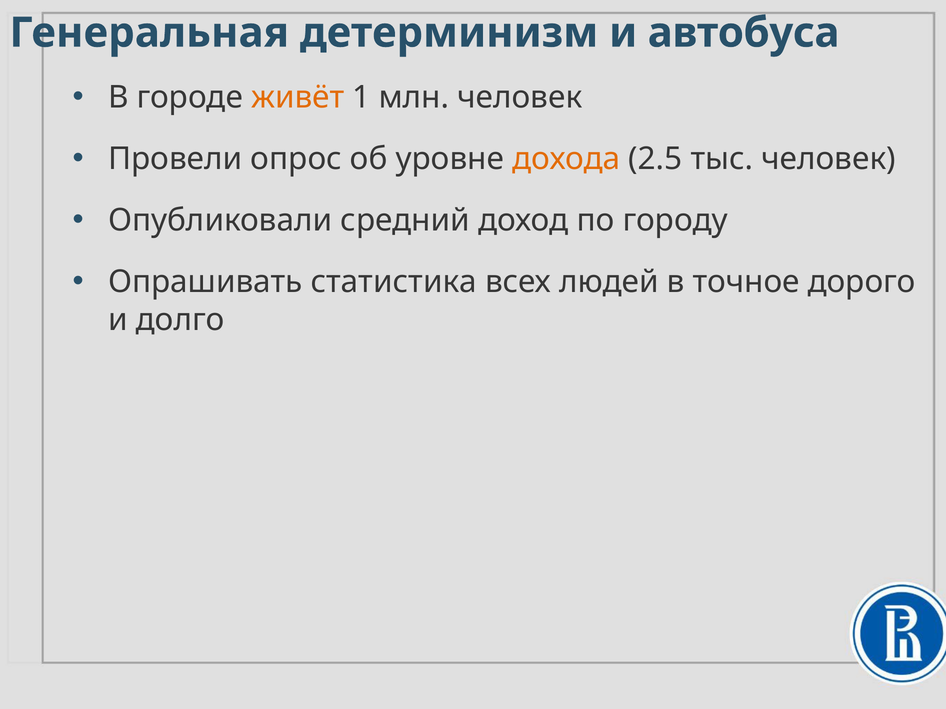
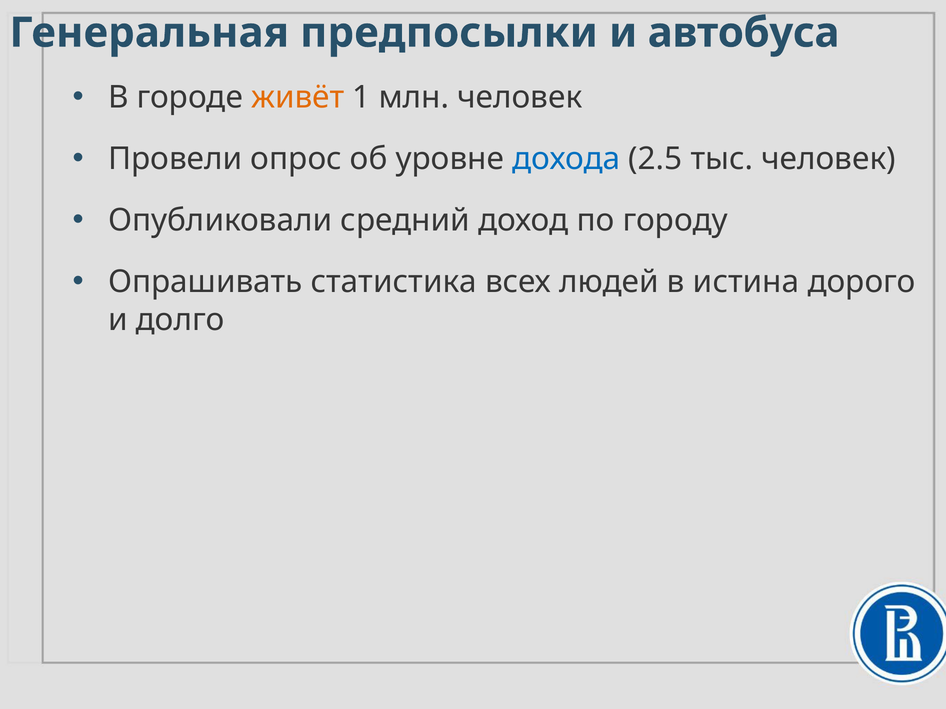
детерминизм: детерминизм -> предпосылки
дохода colour: orange -> blue
точное: точное -> истина
